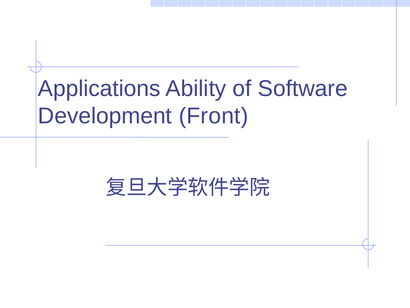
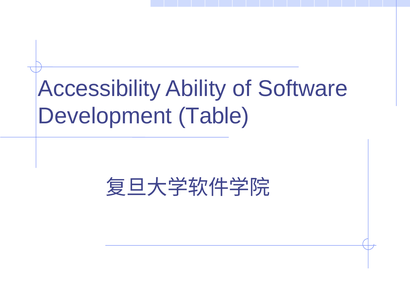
Applications: Applications -> Accessibility
Front: Front -> Table
